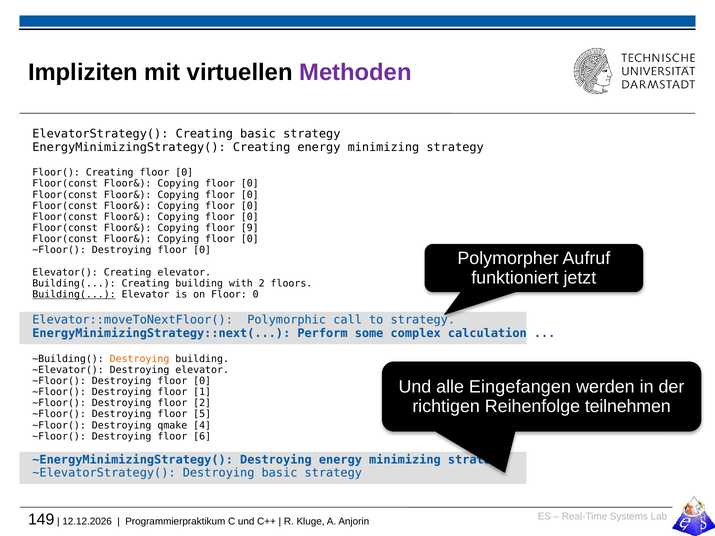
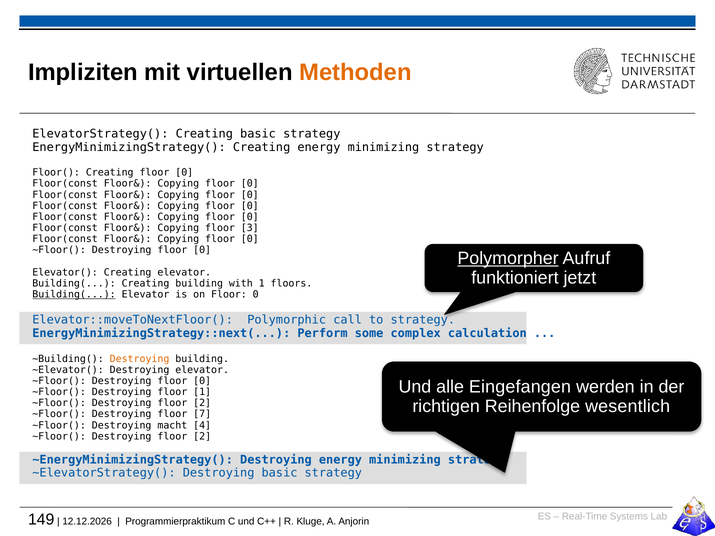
Methoden colour: purple -> orange
9: 9 -> 3
Polymorpher underline: none -> present
with 2: 2 -> 1
teilnehmen: teilnehmen -> wesentlich
5: 5 -> 7
qmake: qmake -> macht
6 at (202, 437): 6 -> 2
